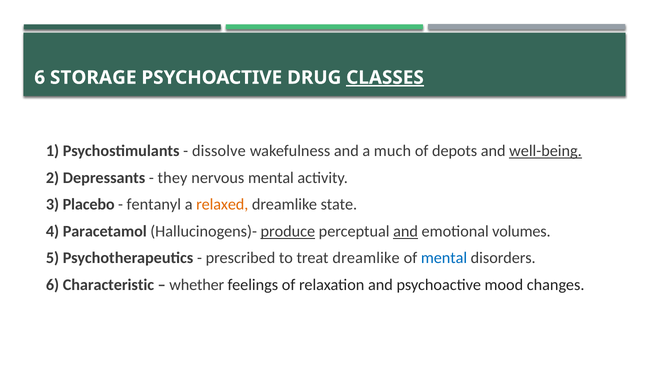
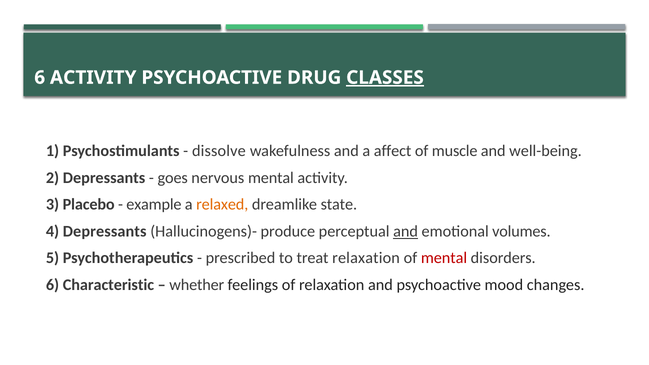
6 STORAGE: STORAGE -> ACTIVITY
much: much -> affect
depots: depots -> muscle
well-being underline: present -> none
they: they -> goes
fentanyl: fentanyl -> example
4 Paracetamol: Paracetamol -> Depressants
produce underline: present -> none
treat dreamlike: dreamlike -> relaxation
mental at (444, 258) colour: blue -> red
